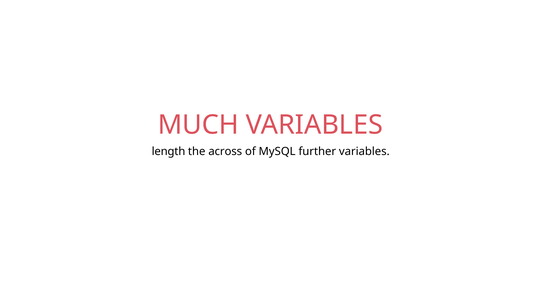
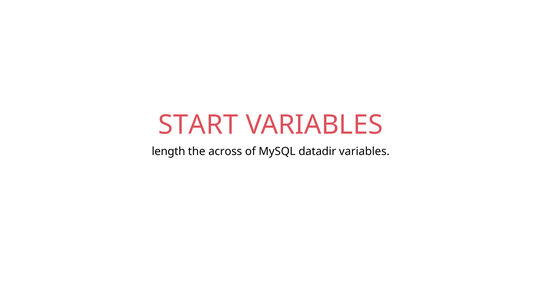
MUCH: MUCH -> START
further: further -> datadir
